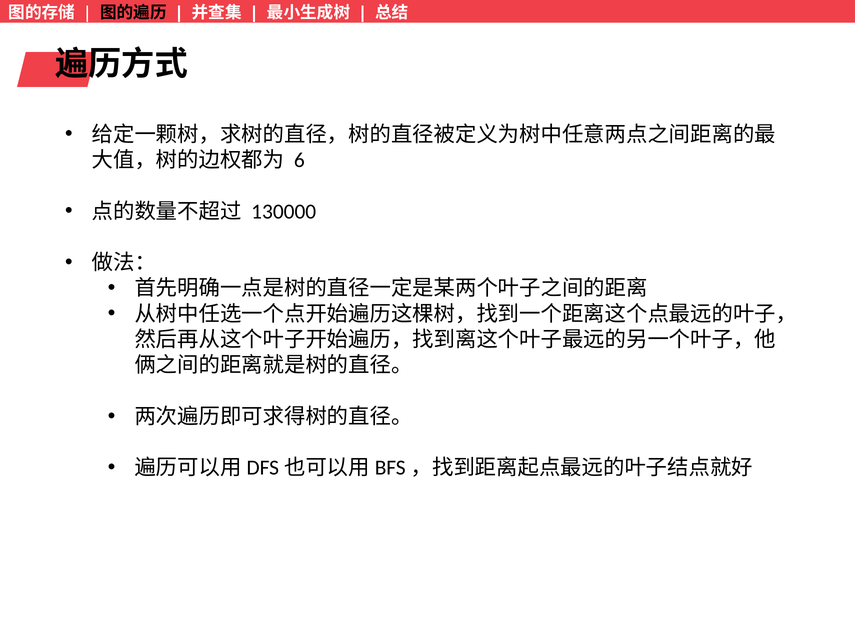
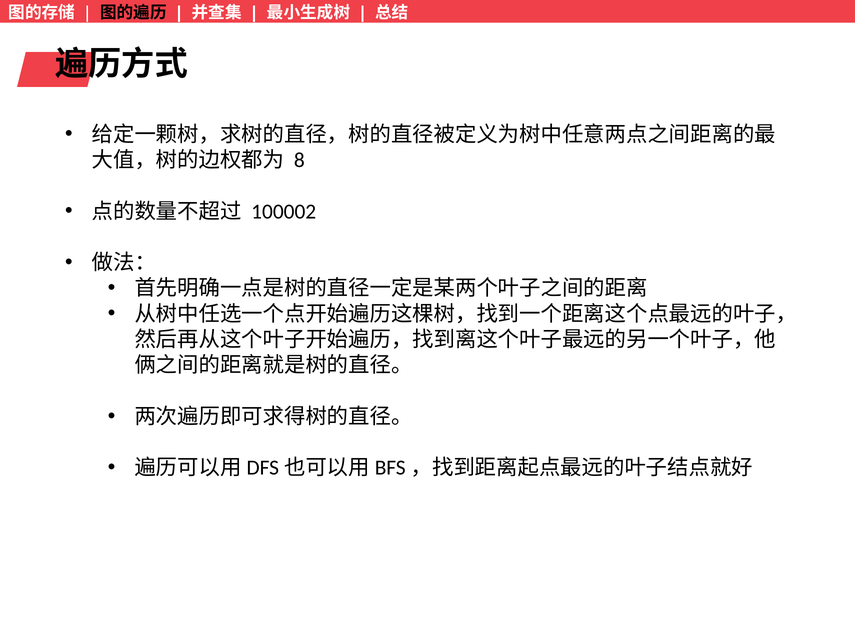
6: 6 -> 8
130000: 130000 -> 100002
